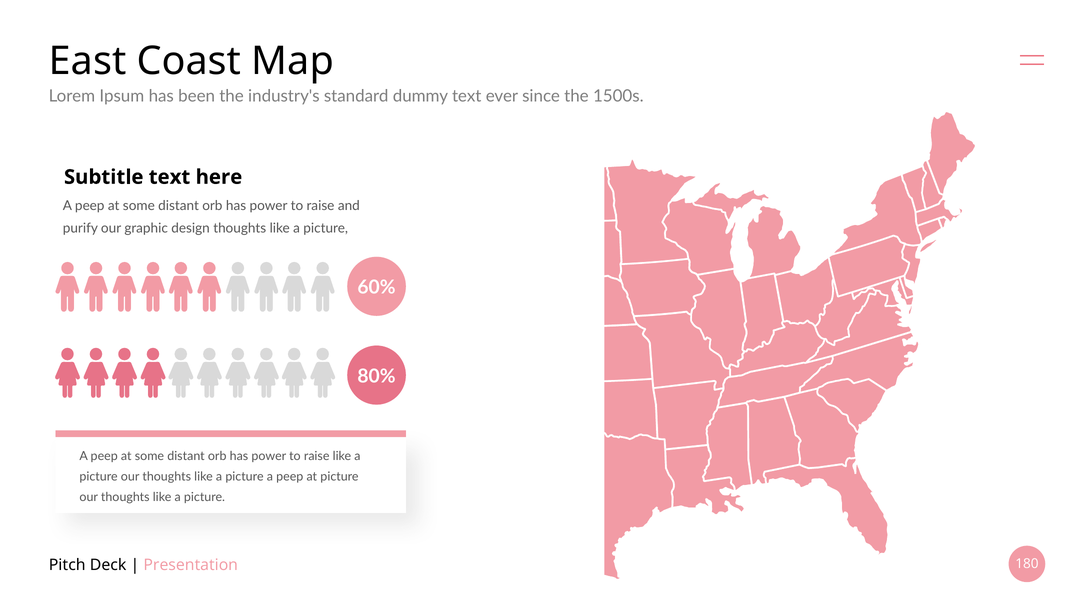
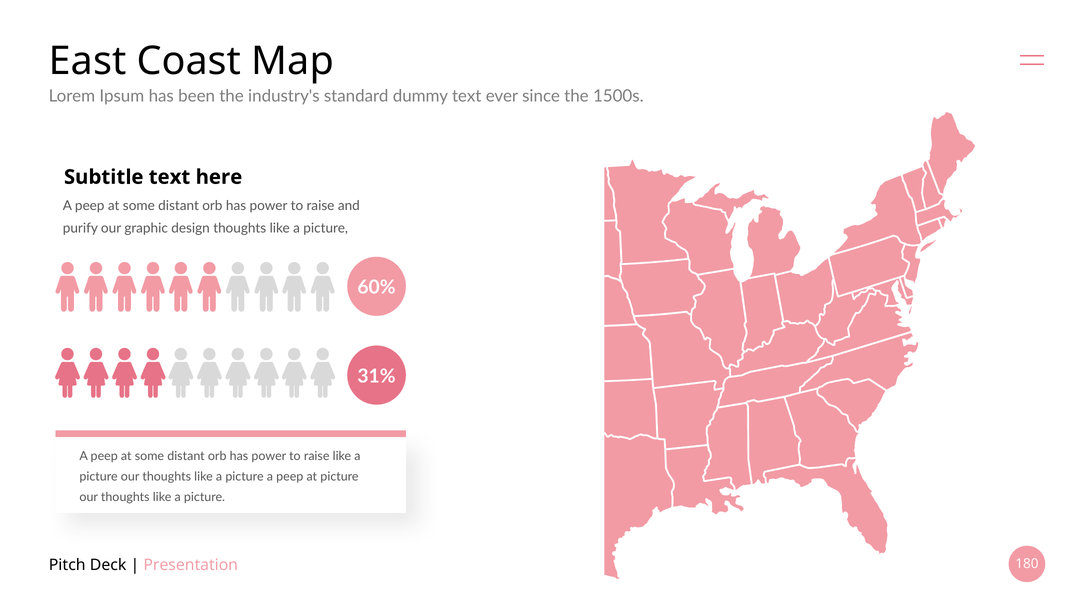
80%: 80% -> 31%
